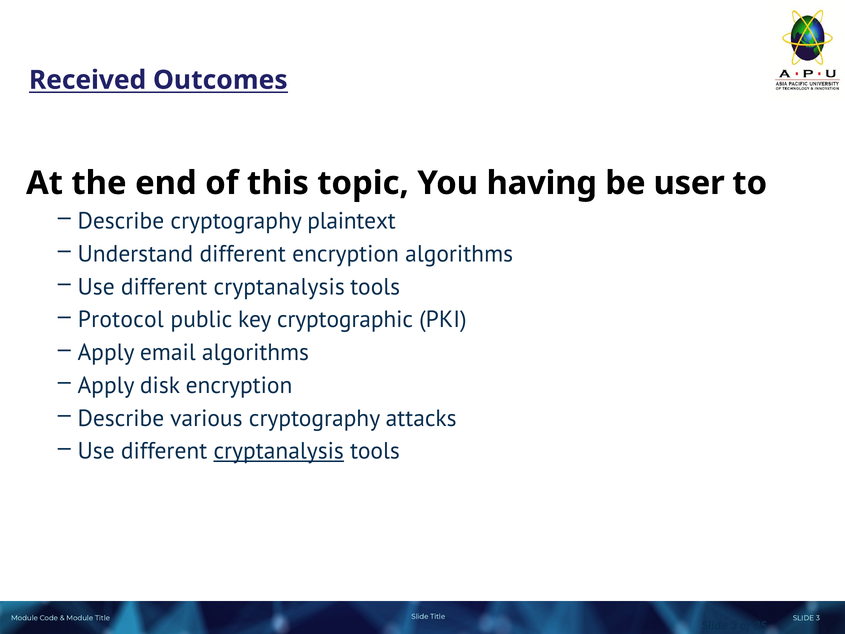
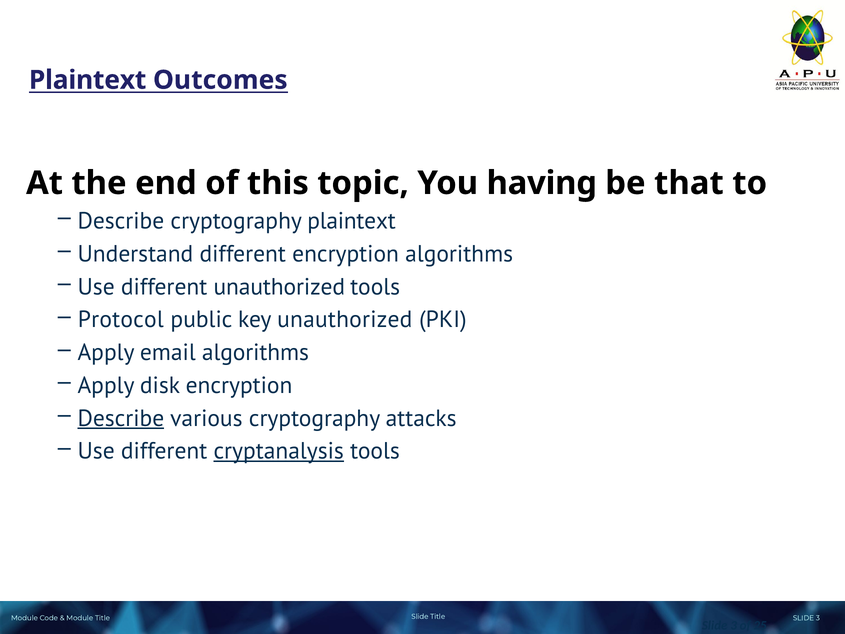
Received at (88, 80): Received -> Plaintext
user: user -> that
cryptanalysis at (279, 287): cryptanalysis -> unauthorized
key cryptographic: cryptographic -> unauthorized
Describe at (121, 418) underline: none -> present
